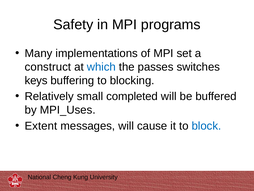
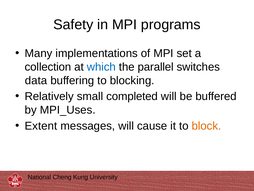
construct: construct -> collection
passes: passes -> parallel
keys: keys -> data
block colour: blue -> orange
